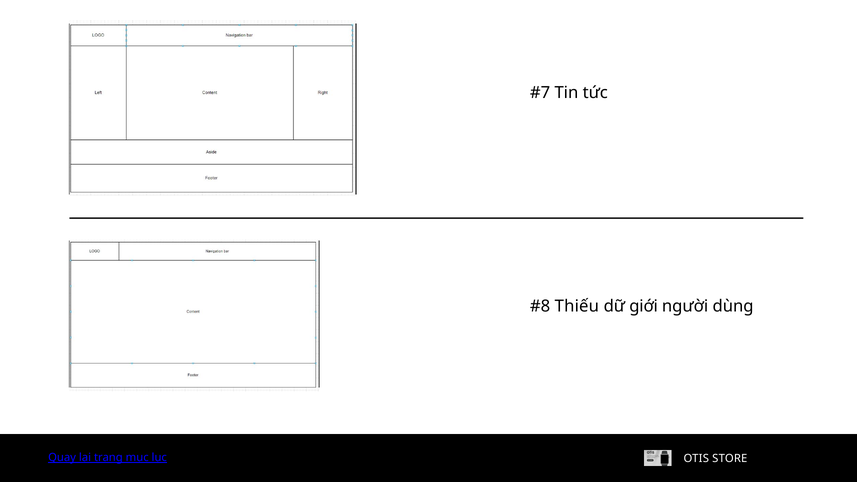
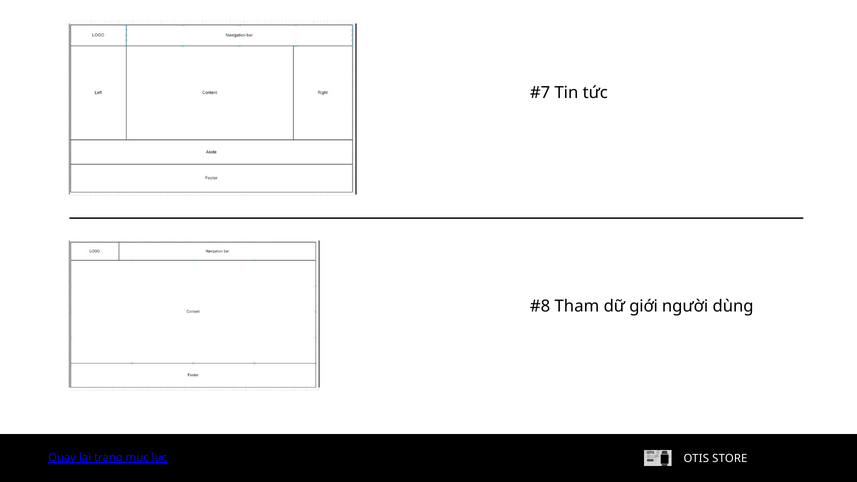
Thiếu: Thiếu -> Tham
